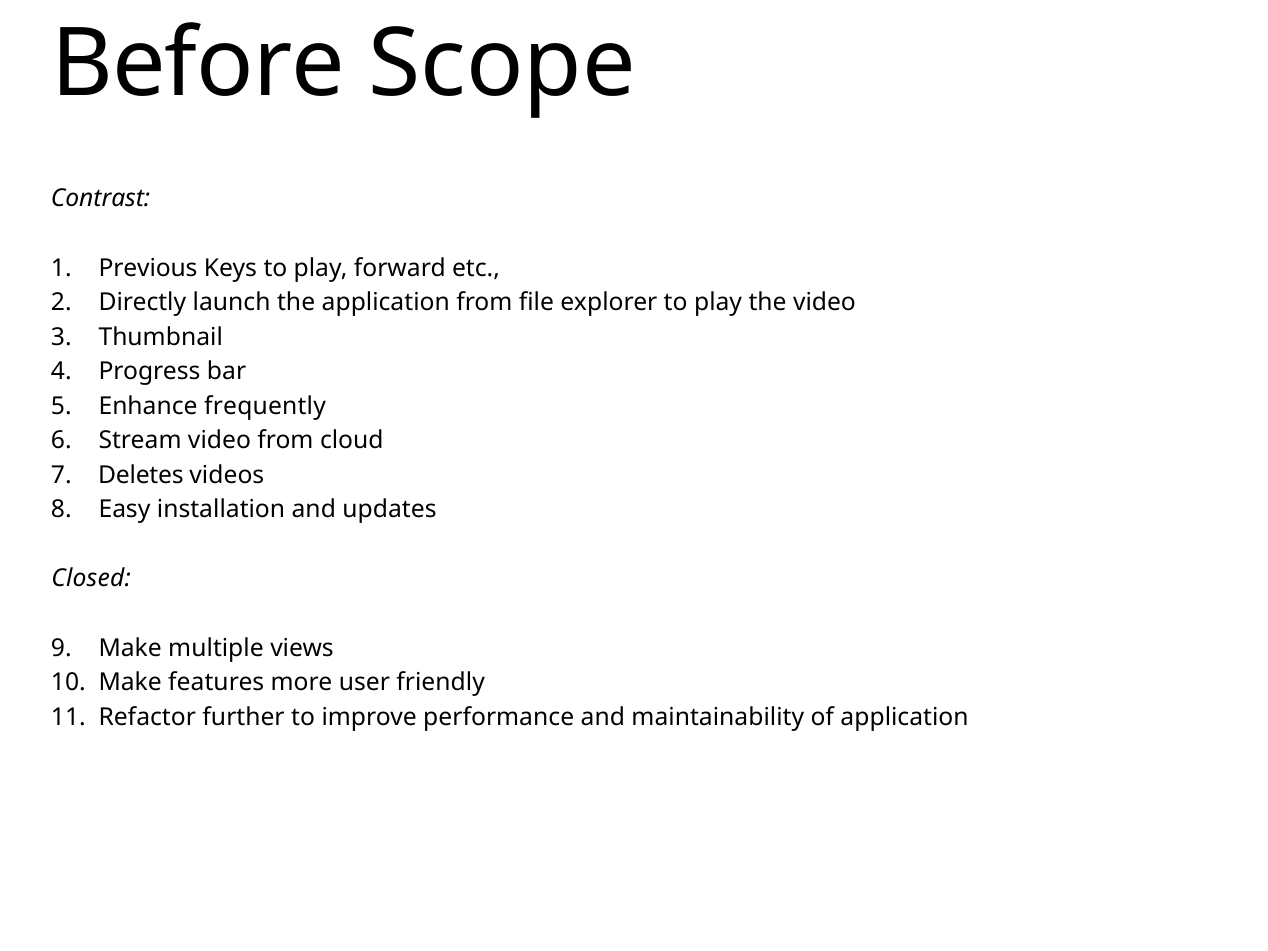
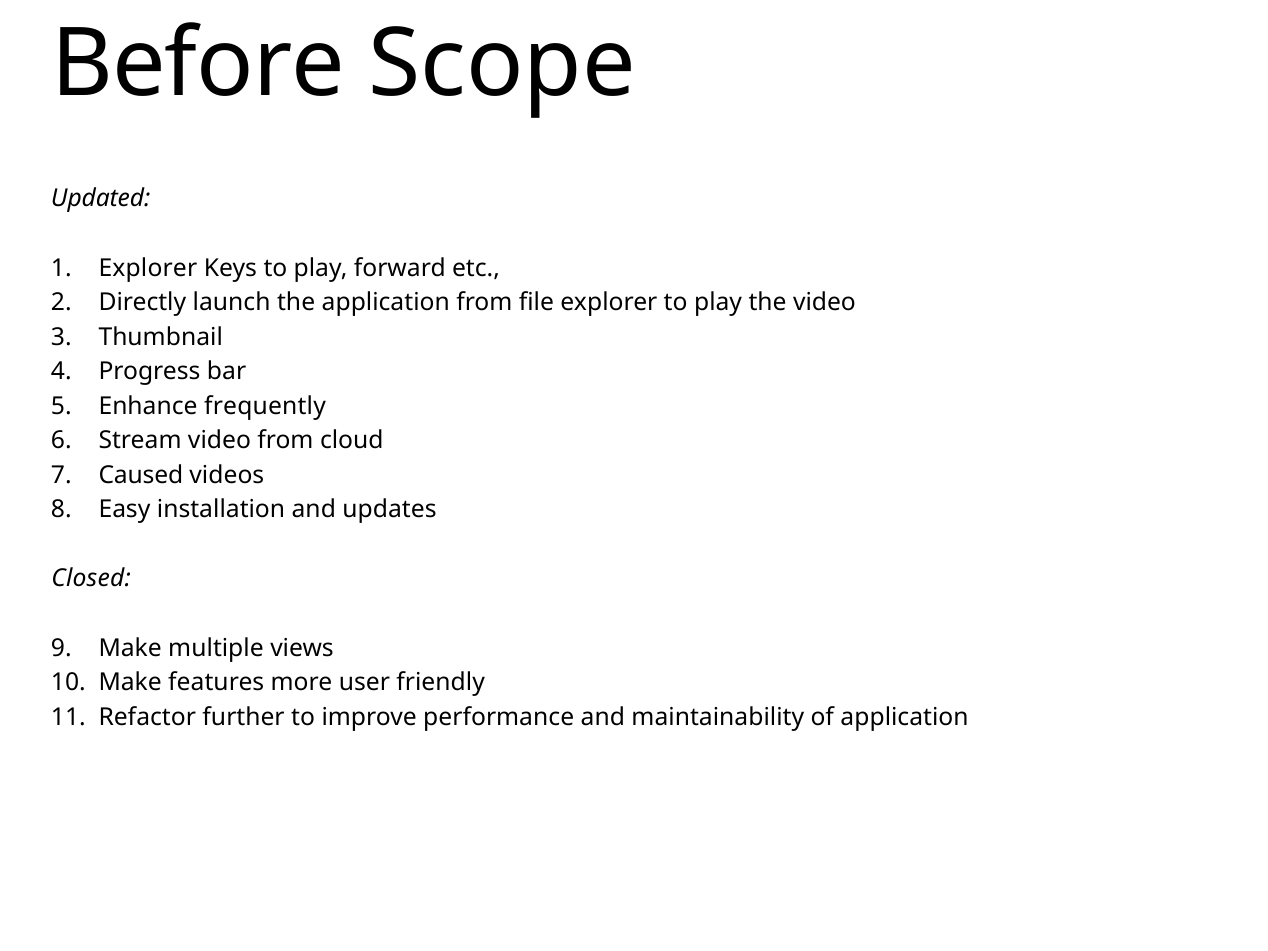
Contrast: Contrast -> Updated
Previous at (148, 268): Previous -> Explorer
Deletes: Deletes -> Caused
